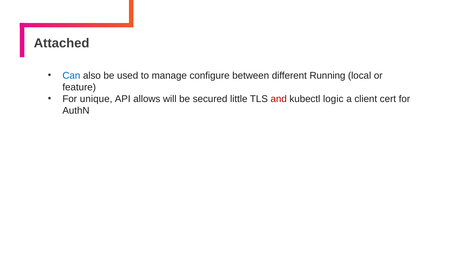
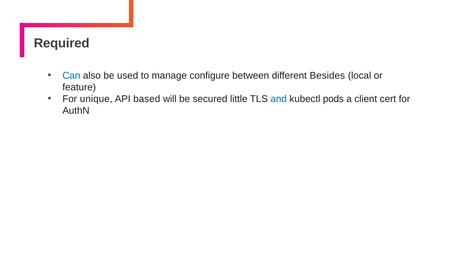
Attached: Attached -> Required
Running: Running -> Besides
allows: allows -> based
and colour: red -> blue
logic: logic -> pods
